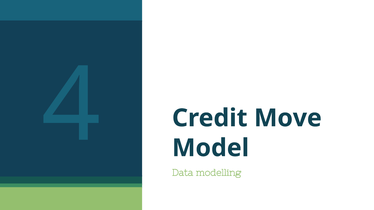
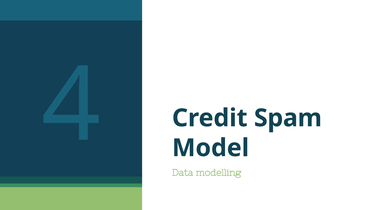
Move: Move -> Spam
